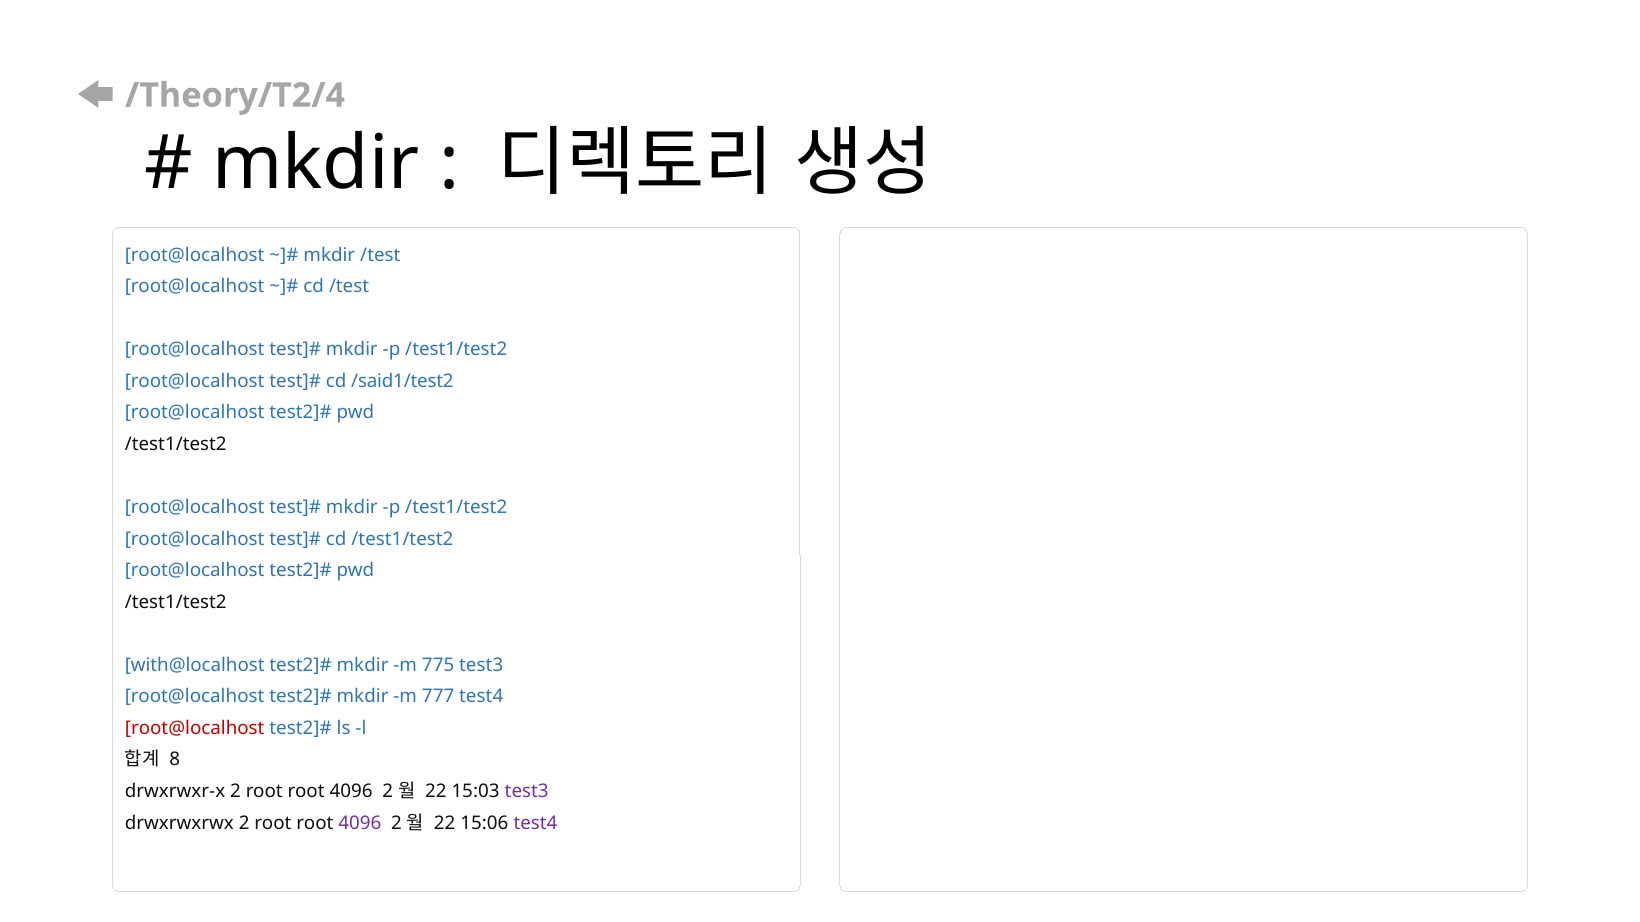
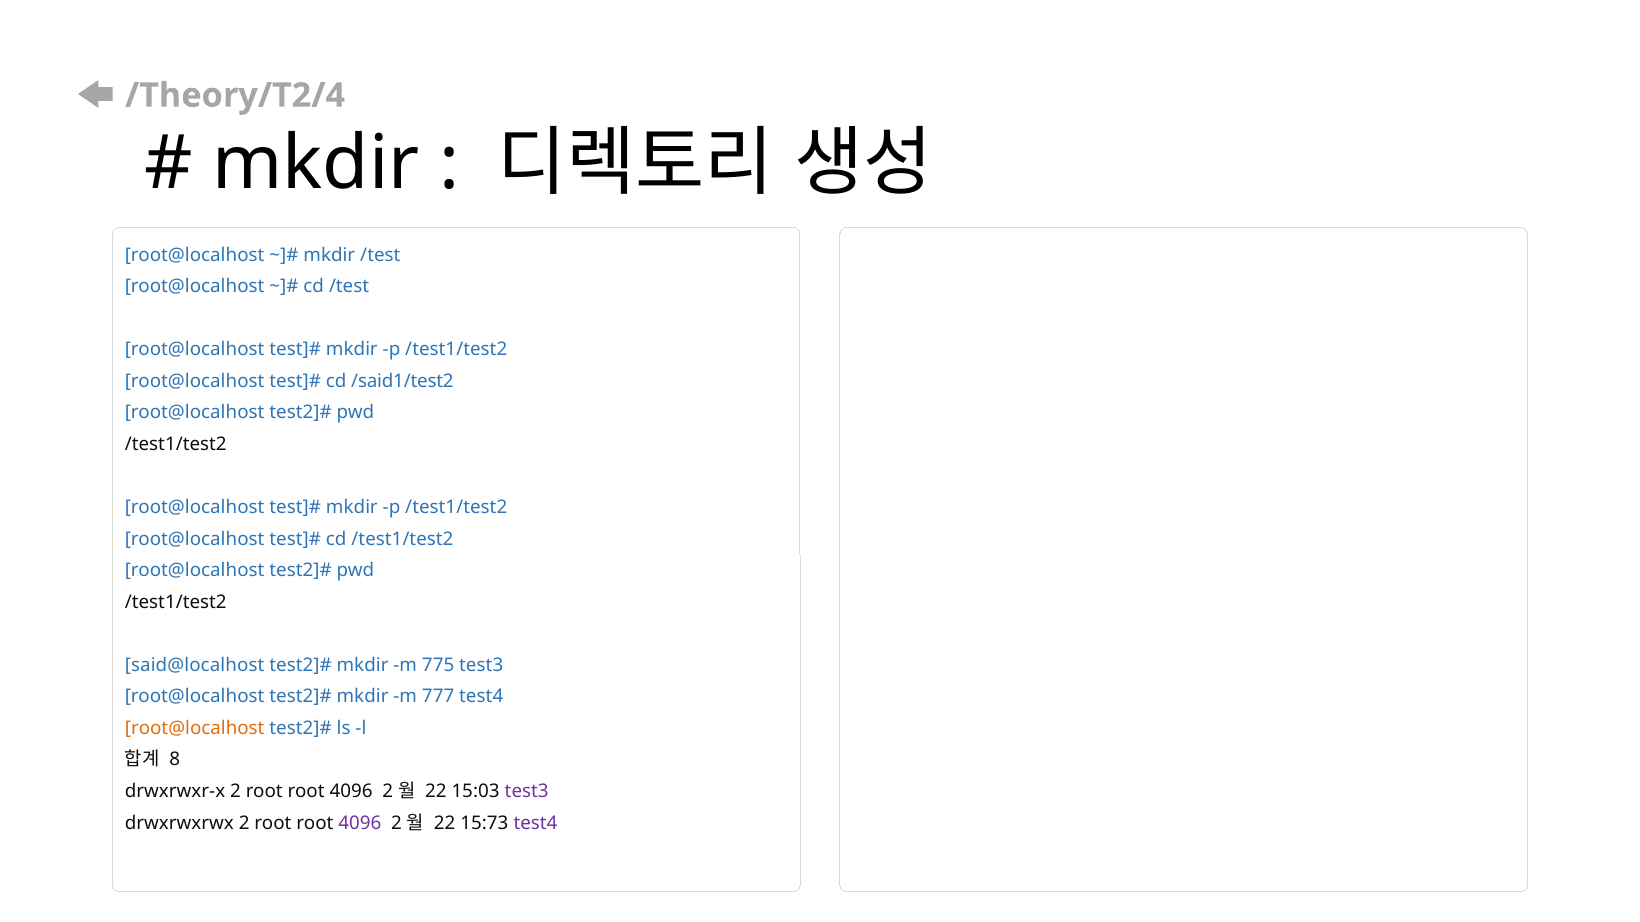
with@localhost: with@localhost -> said@localhost
root@localhost at (195, 729) colour: red -> orange
15:06: 15:06 -> 15:73
